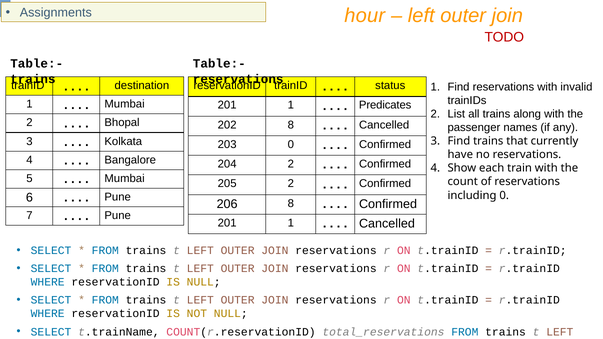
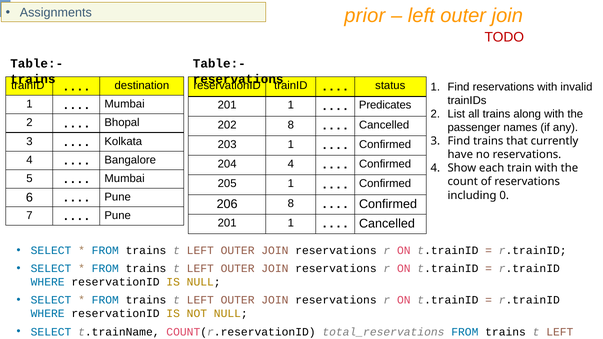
hour: hour -> prior
203 0: 0 -> 1
204 2: 2 -> 4
205 2: 2 -> 1
